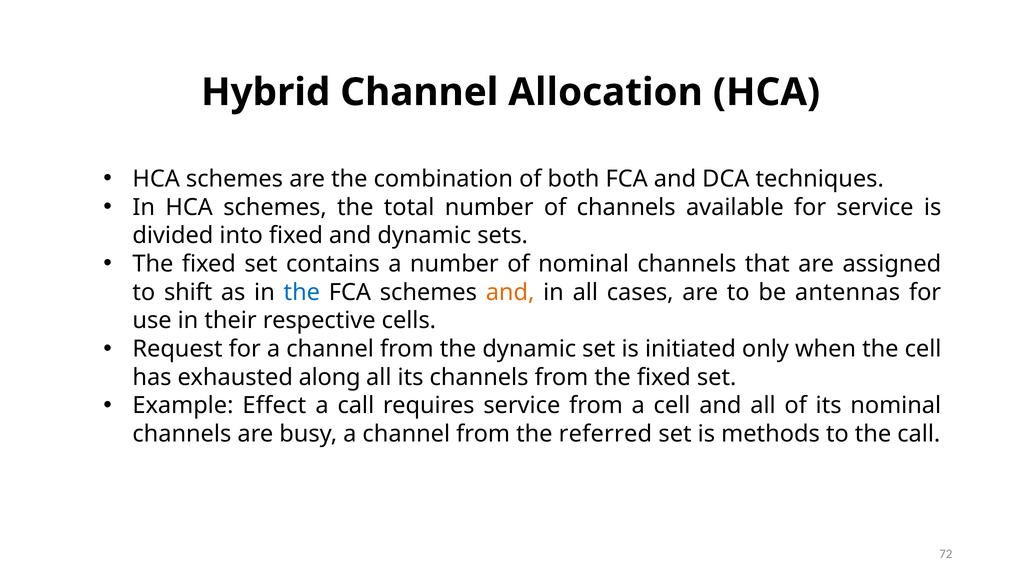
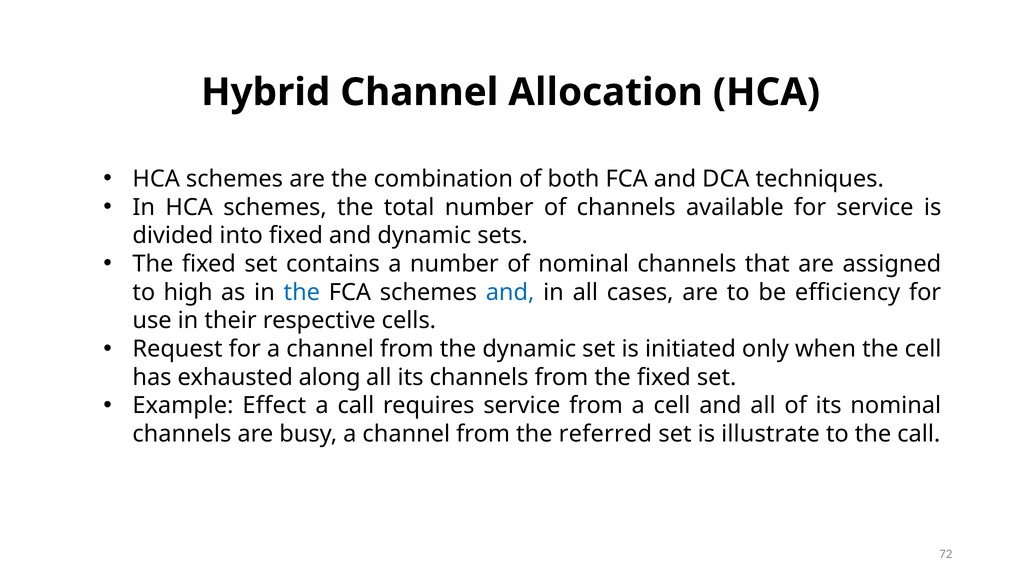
shift: shift -> high
and at (510, 292) colour: orange -> blue
antennas: antennas -> efficiency
methods: methods -> illustrate
